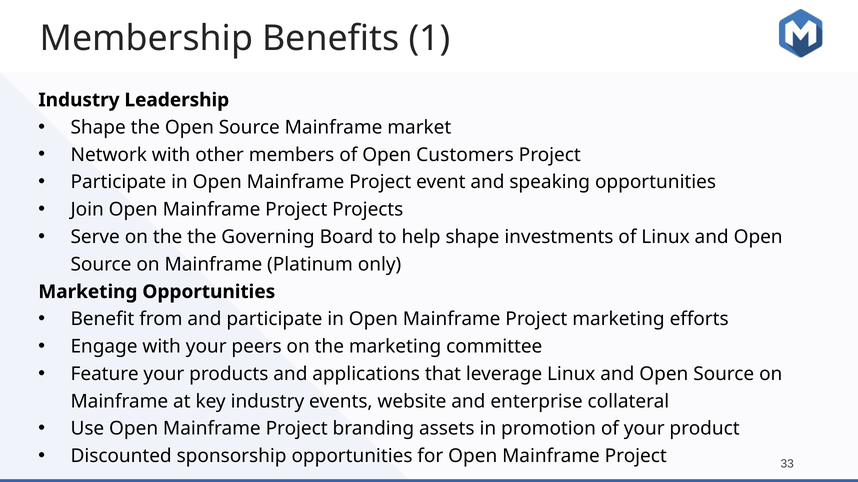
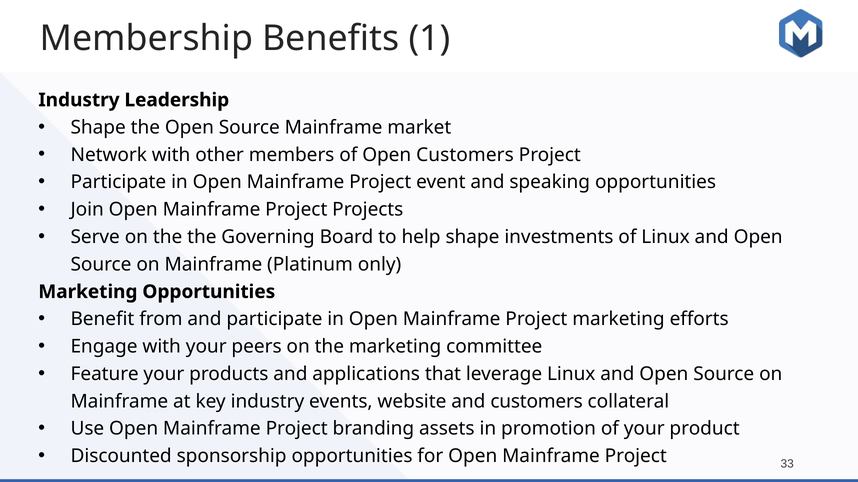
and enterprise: enterprise -> customers
